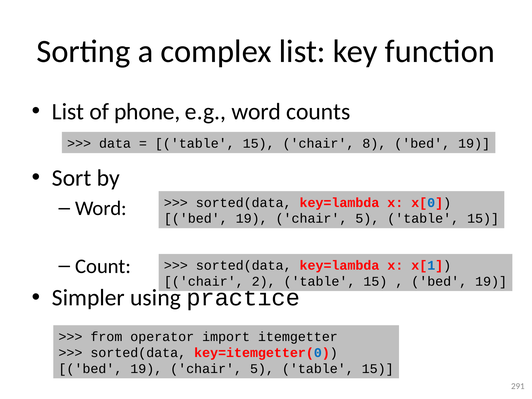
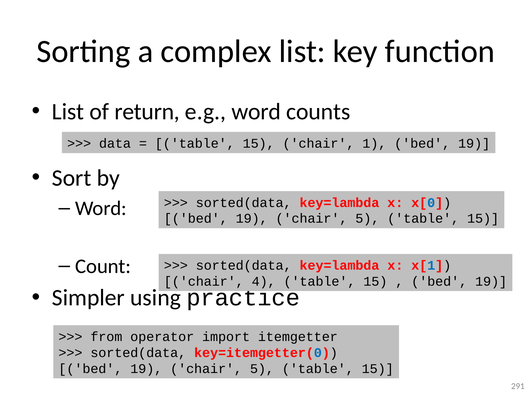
phone: phone -> return
8: 8 -> 1
2: 2 -> 4
